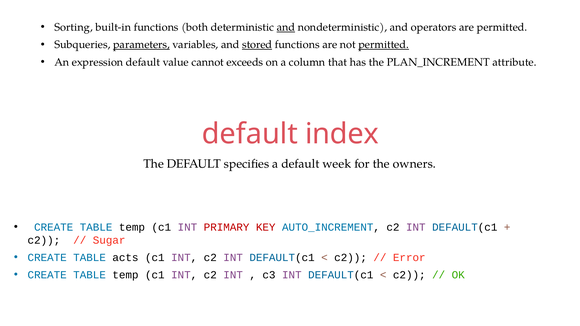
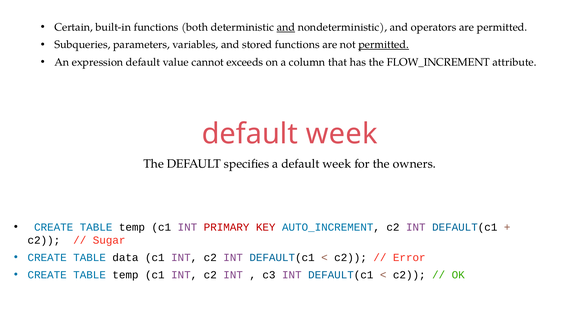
Sorting: Sorting -> Certain
parameters underline: present -> none
stored underline: present -> none
PLAN_INCREMENT: PLAN_INCREMENT -> FLOW_INCREMENT
index at (342, 134): index -> week
acts: acts -> data
